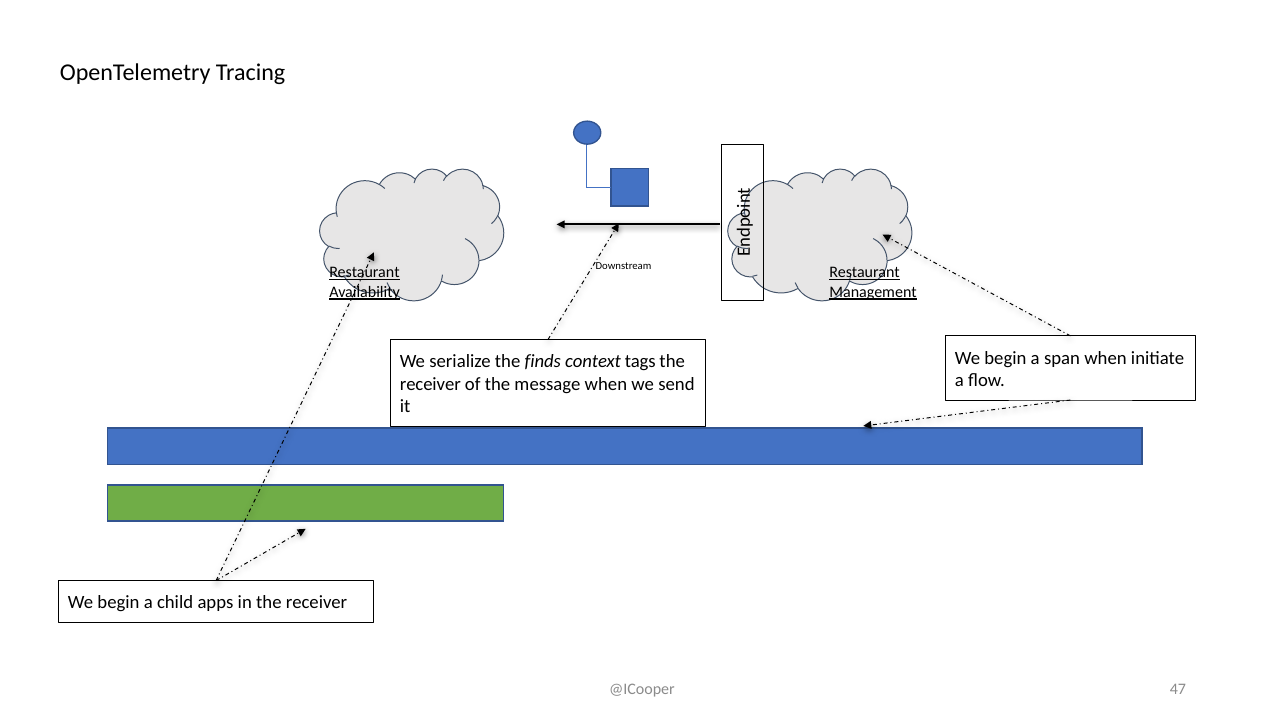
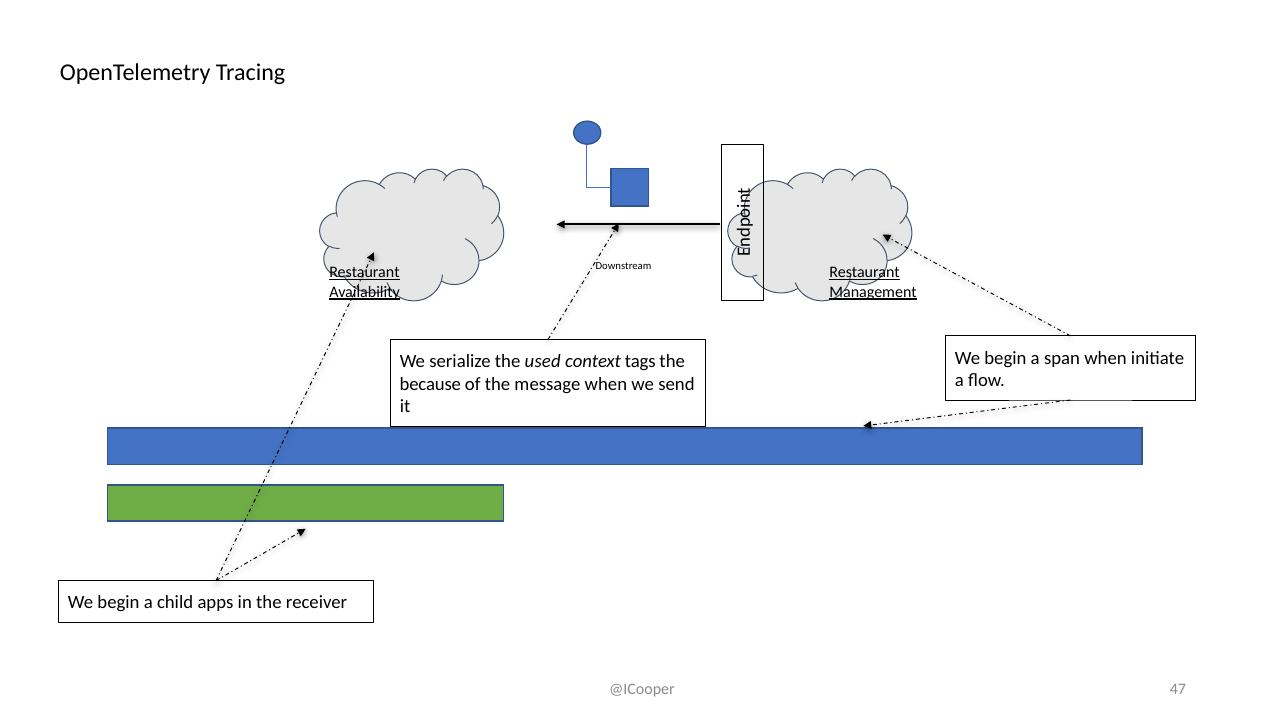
finds: finds -> used
receiver at (430, 384): receiver -> because
